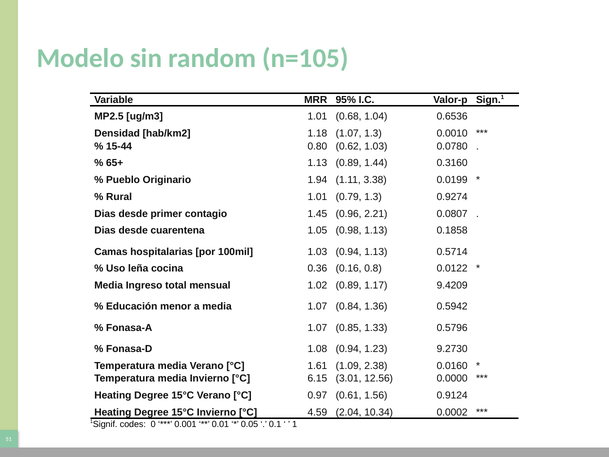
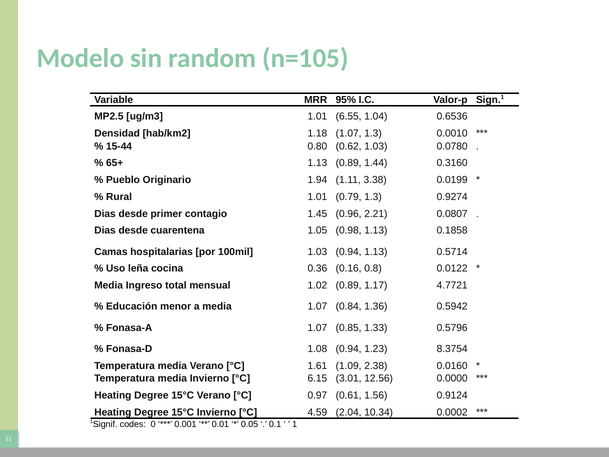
0.68: 0.68 -> 6.55
9.4209: 9.4209 -> 4.7721
9.2730: 9.2730 -> 8.3754
